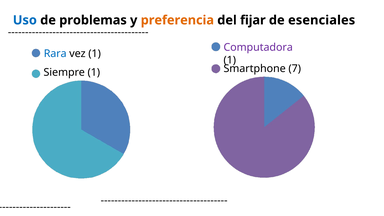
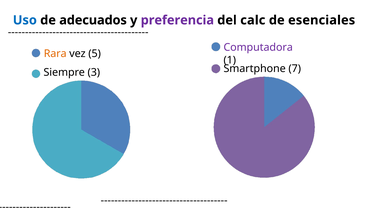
problemas: problemas -> adecuados
preferencia colour: orange -> purple
fijar: fijar -> calc
Rara colour: blue -> orange
vez 1: 1 -> 5
Siempre 1: 1 -> 3
